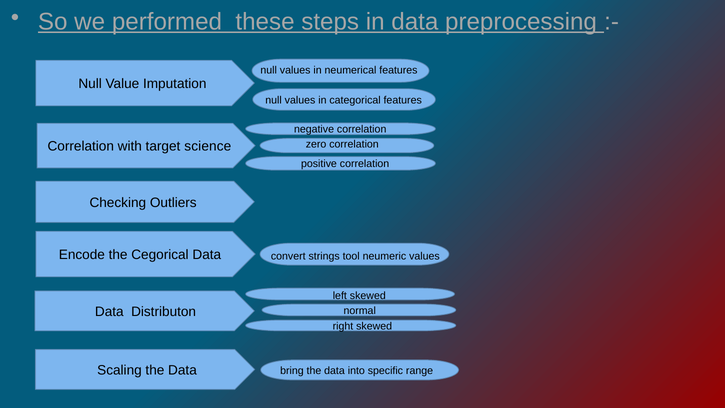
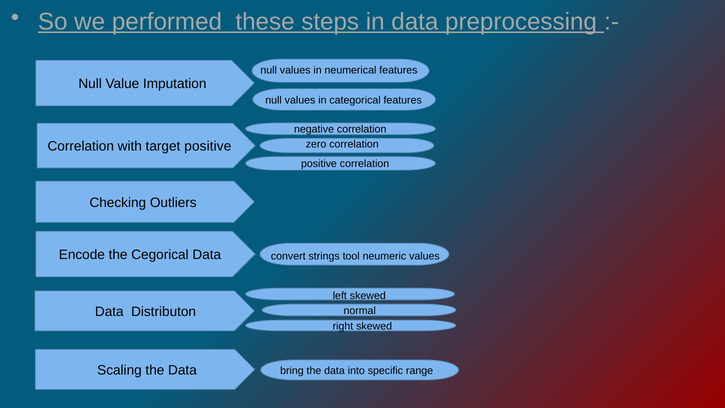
target science: science -> positive
